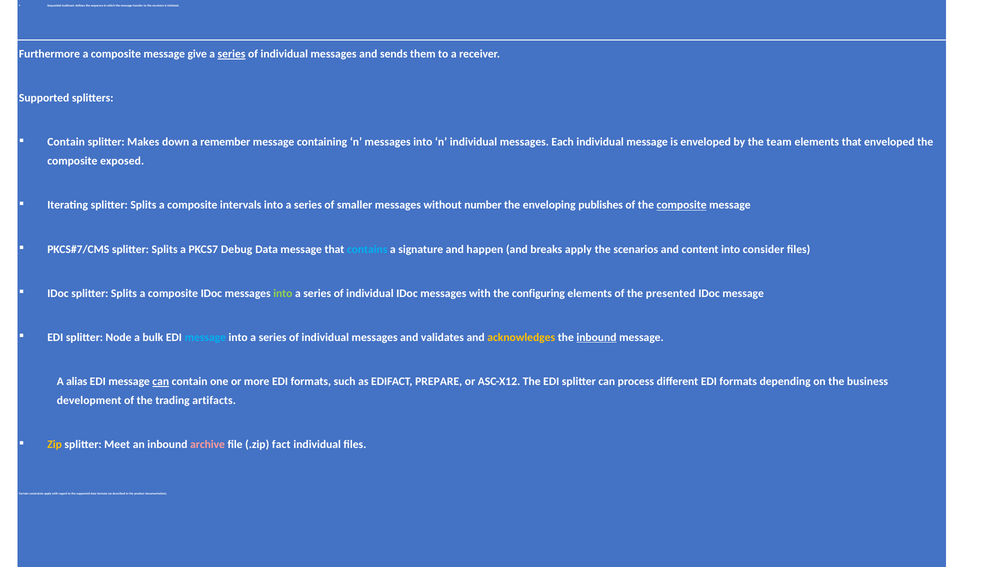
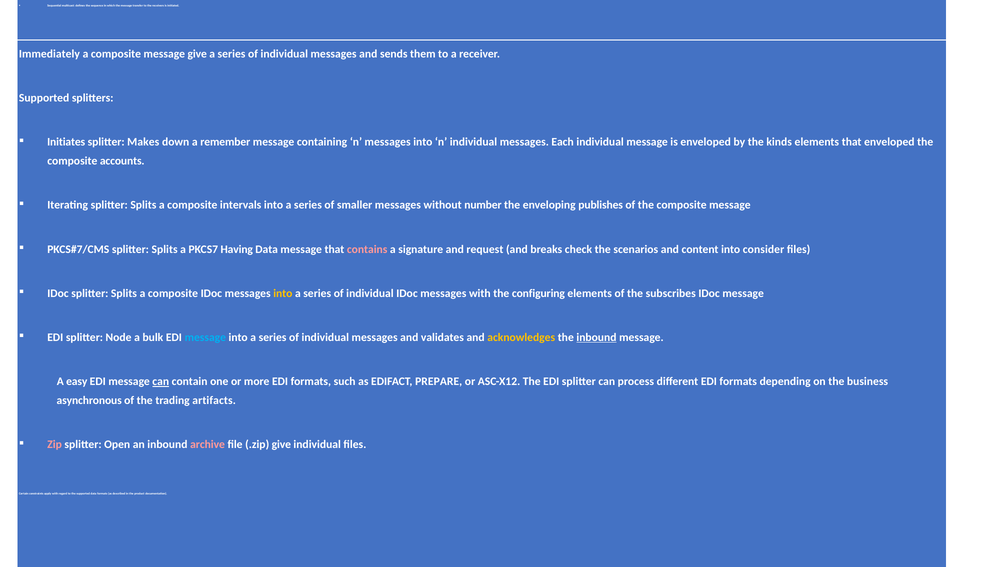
Furthermore: Furthermore -> Immediately
series at (232, 54) underline: present -> none
Contain at (66, 142): Contain -> Initiates
team: team -> kinds
exposed: exposed -> accounts
composite at (682, 205) underline: present -> none
Debug: Debug -> Having
contains colour: light blue -> pink
happen: happen -> request
breaks apply: apply -> check
into at (283, 293) colour: light green -> yellow
presented: presented -> subscribes
alias: alias -> easy
development: development -> asynchronous
Zip colour: yellow -> pink
Meet: Meet -> Open
.zip fact: fact -> give
